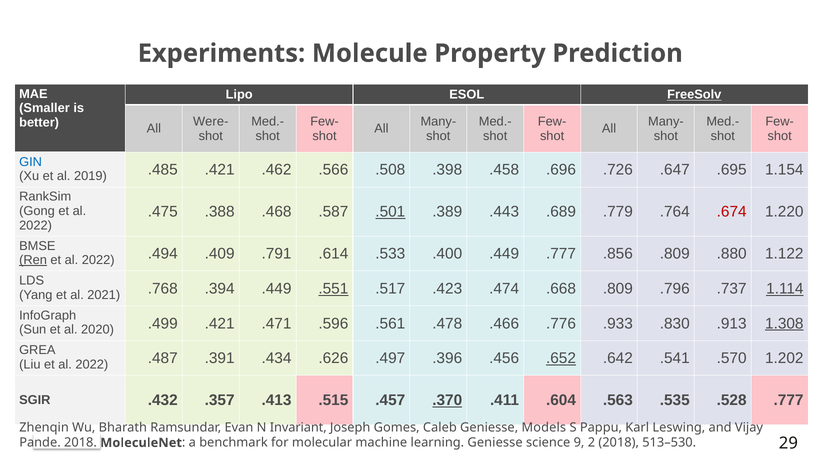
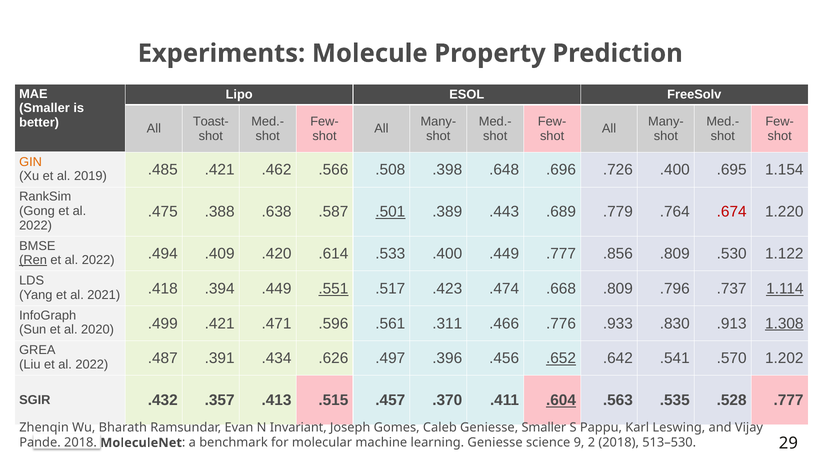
FreeSolv underline: present -> none
Were-: Were- -> Toast-
GIN colour: blue -> orange
.458: .458 -> .648
.726 .647: .647 -> .400
.468: .468 -> .638
.791: .791 -> .420
.880: .880 -> .530
.768: .768 -> .418
.478: .478 -> .311
.370 underline: present -> none
.604 underline: none -> present
Geniesse Models: Models -> Smaller
